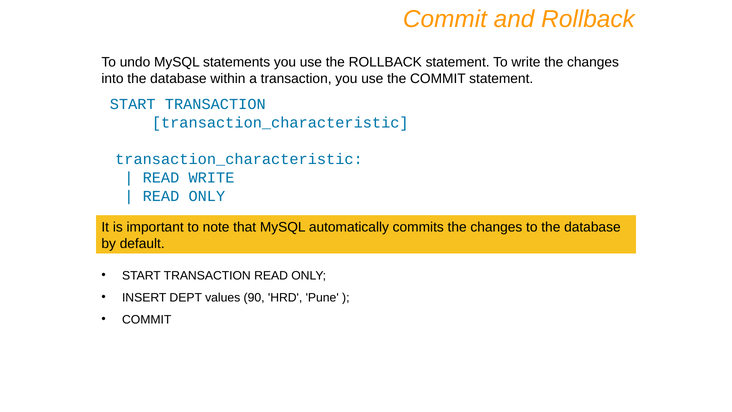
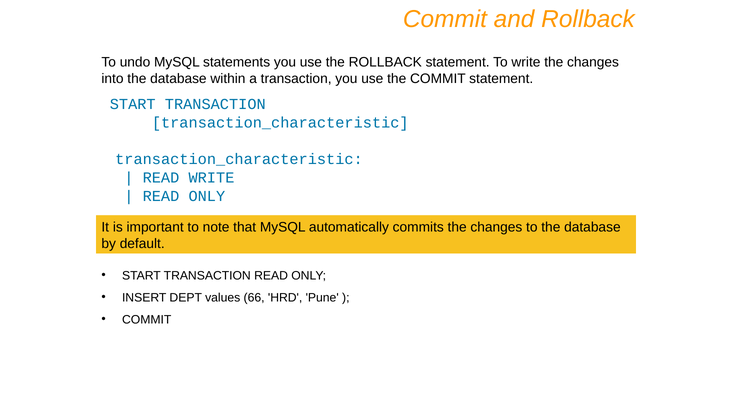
90: 90 -> 66
